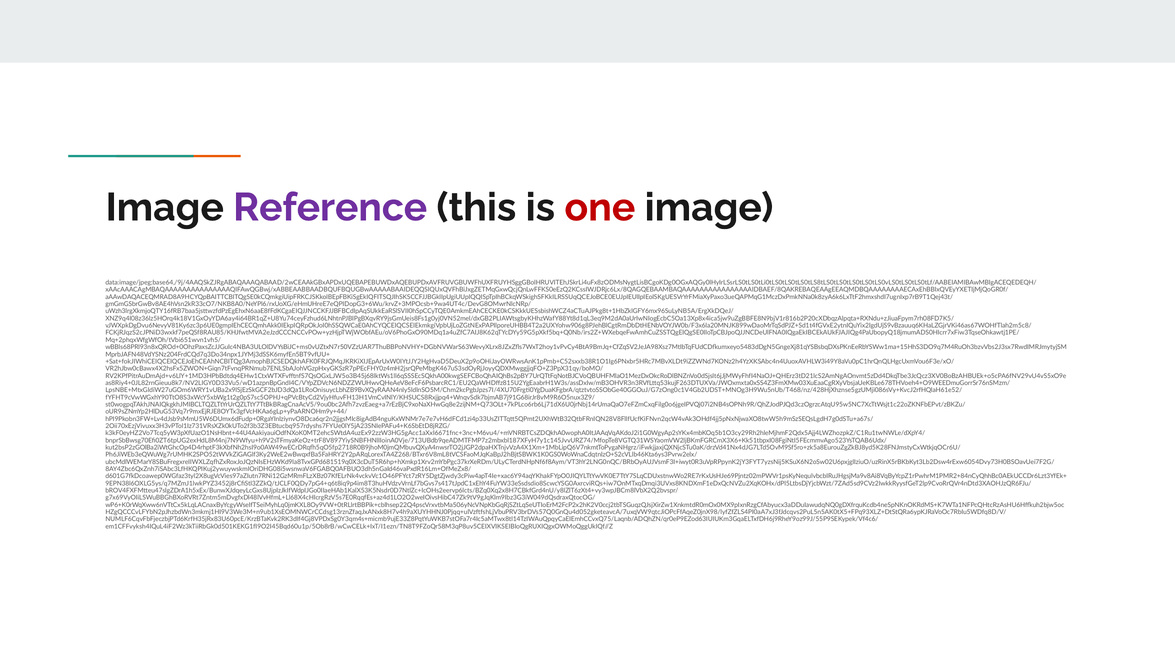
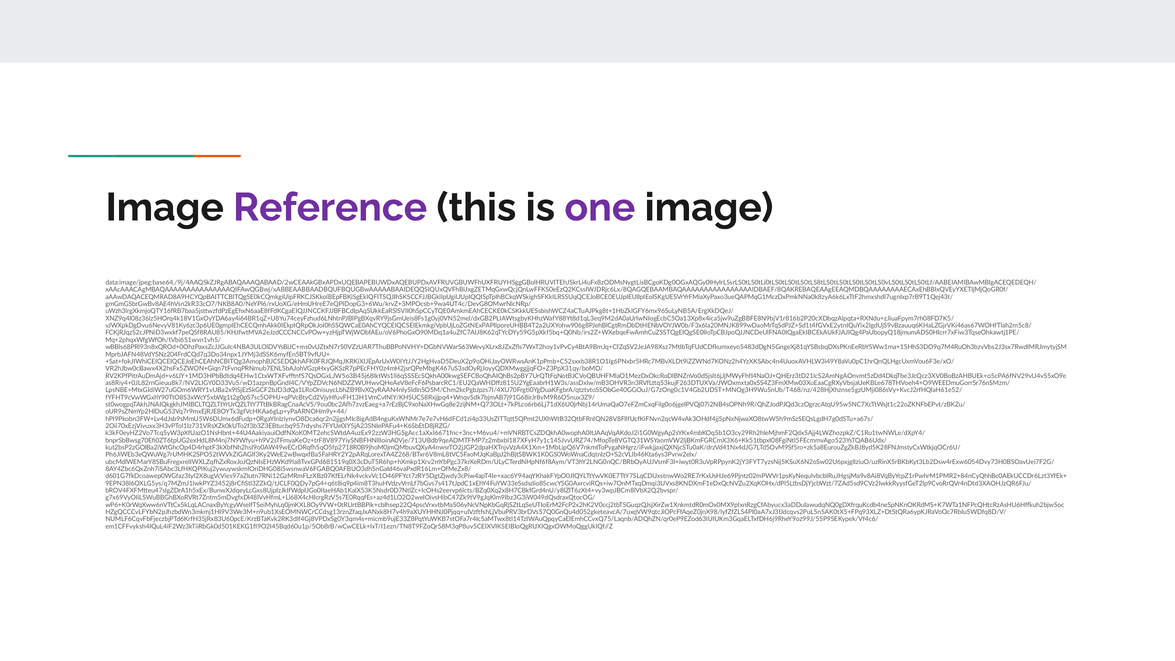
one colour: red -> purple
